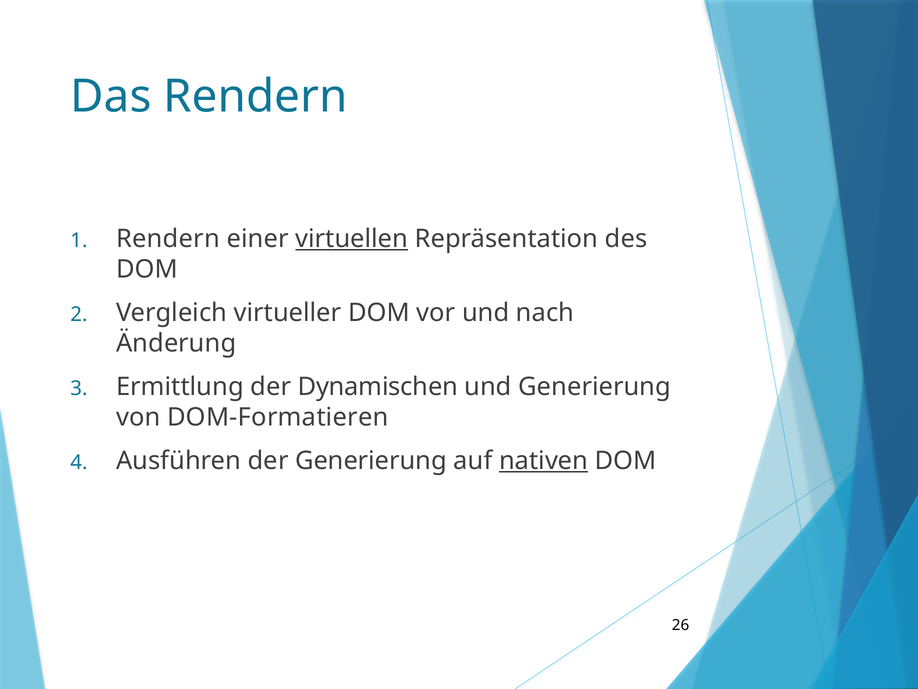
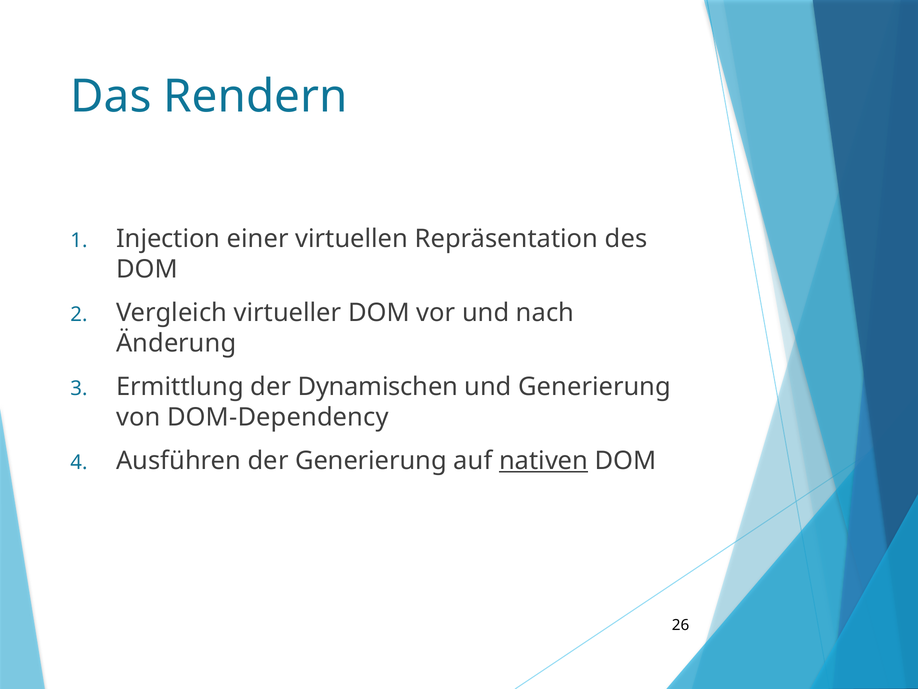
Rendern at (168, 239): Rendern -> Injection
virtuellen underline: present -> none
DOM-Formatieren: DOM-Formatieren -> DOM-Dependency
